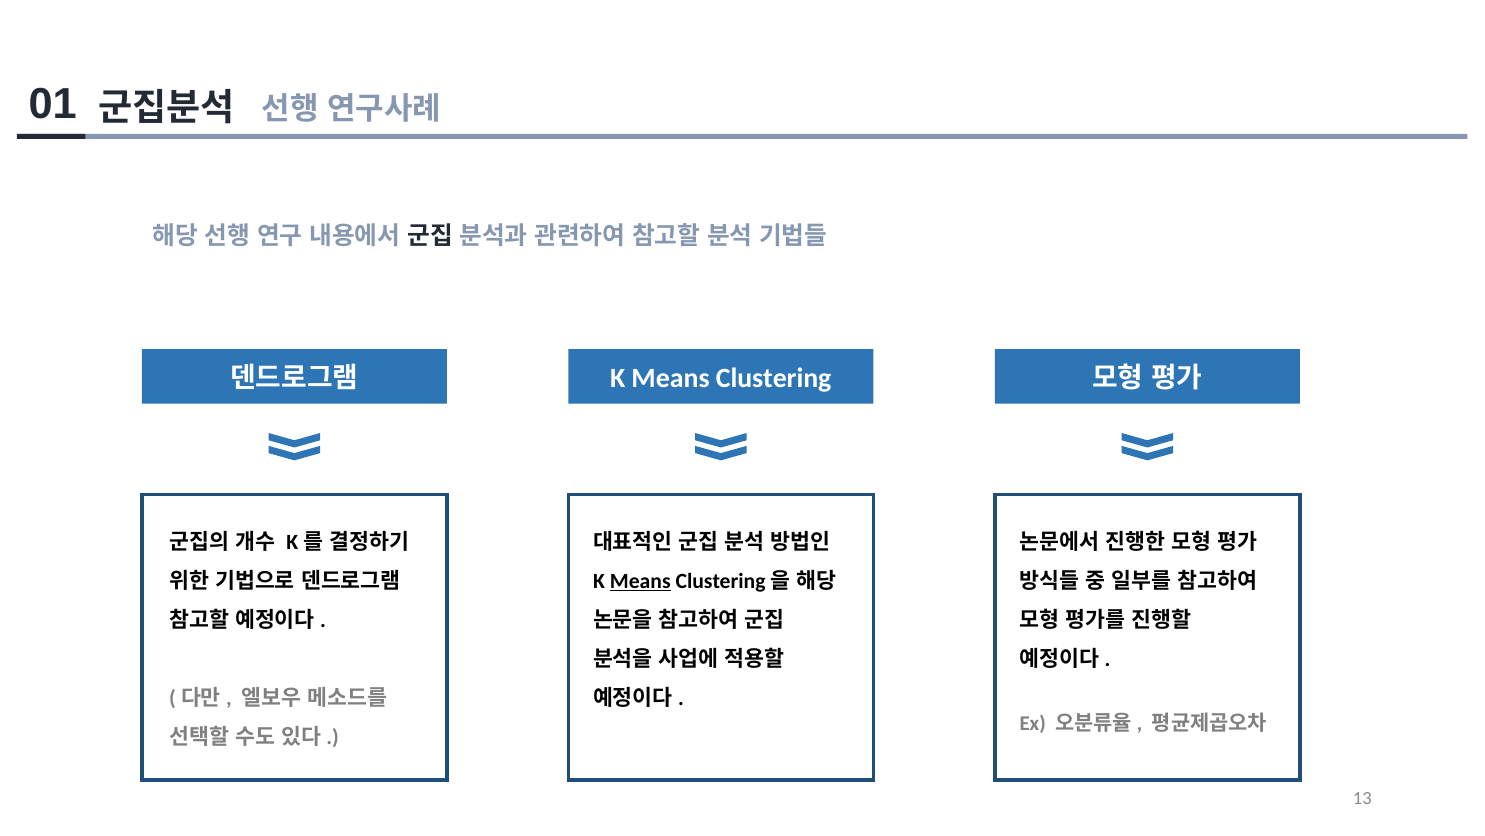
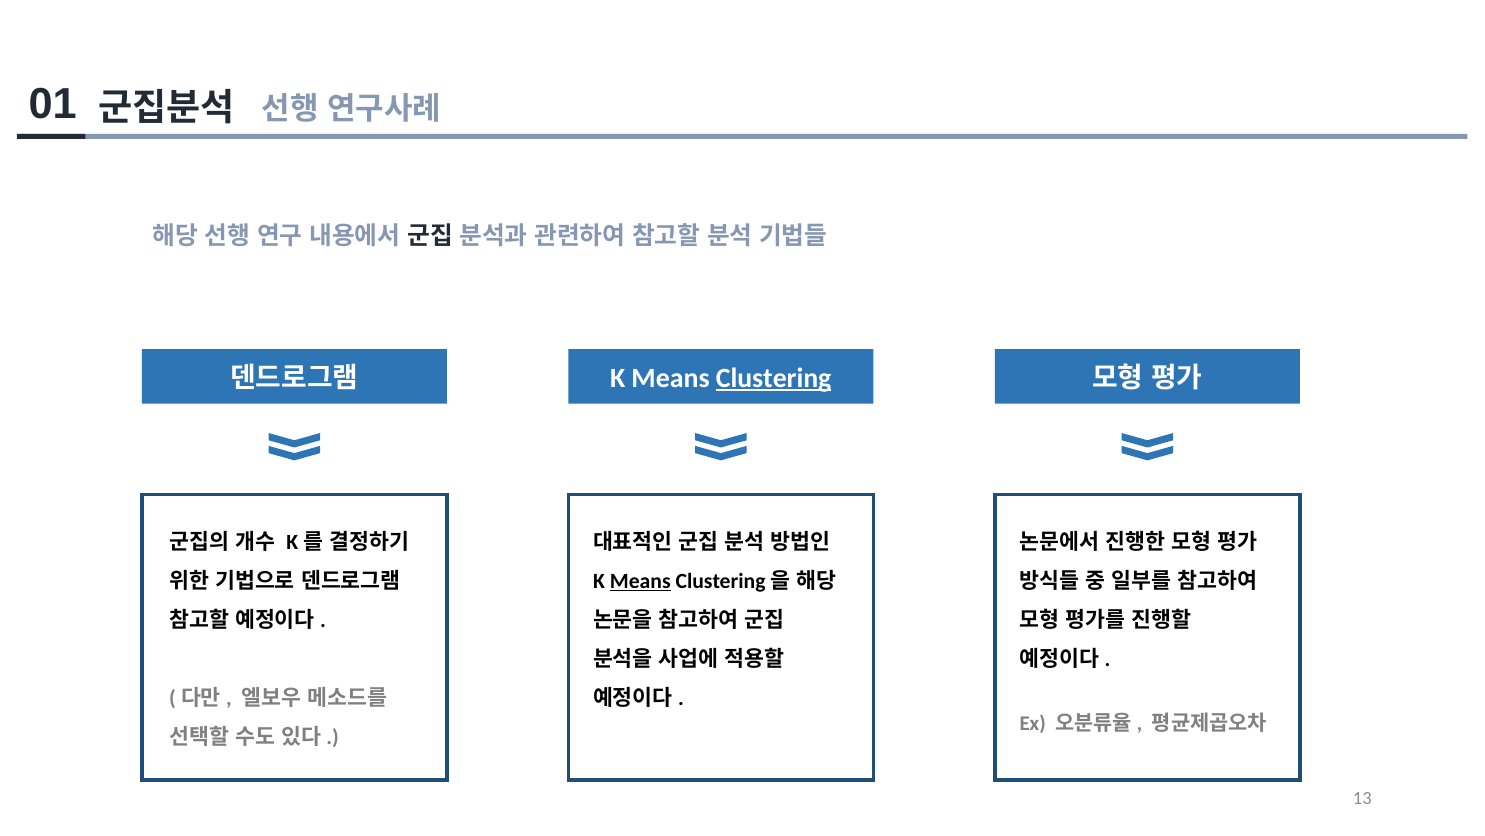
Clustering underline: none -> present
